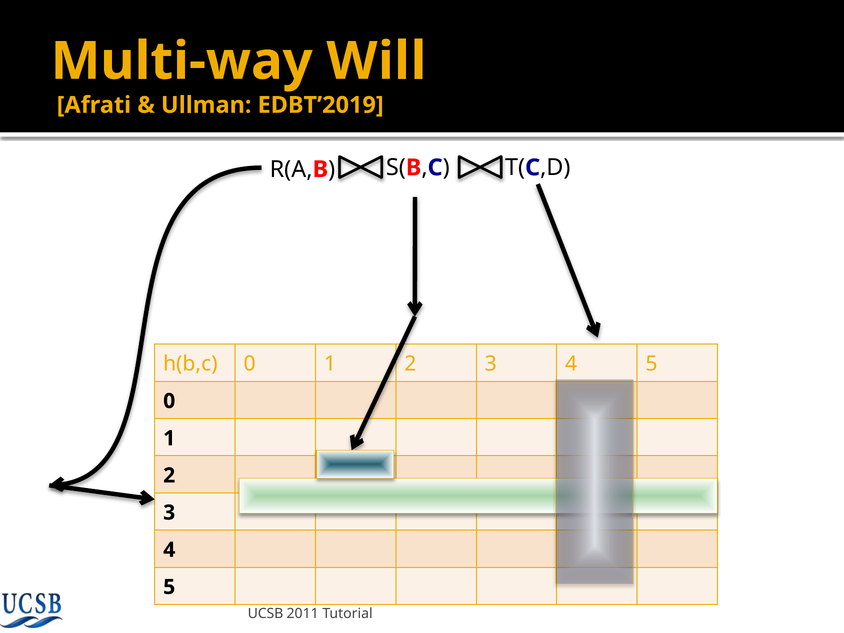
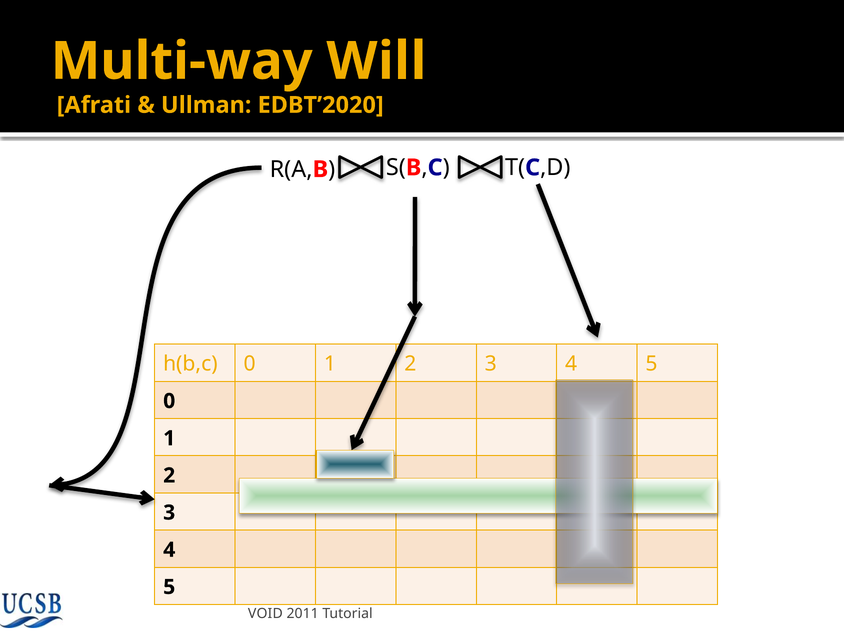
EDBT’2019: EDBT’2019 -> EDBT’2020
UCSB: UCSB -> VOID
